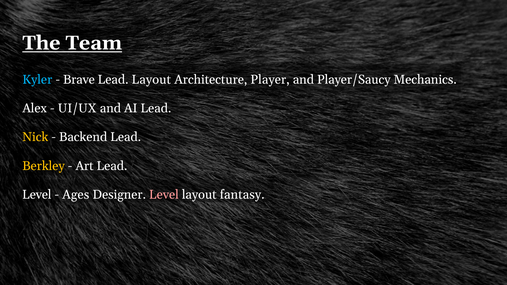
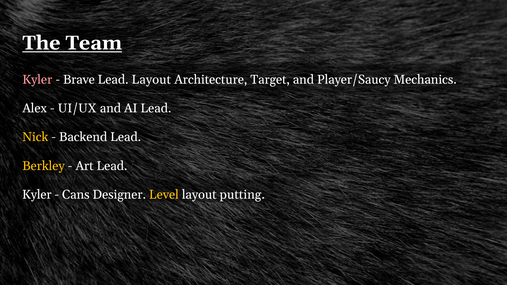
Kyler at (37, 80) colour: light blue -> pink
Player: Player -> Target
Level at (37, 195): Level -> Kyler
Ages: Ages -> Cans
Level at (164, 195) colour: pink -> yellow
fantasy: fantasy -> putting
